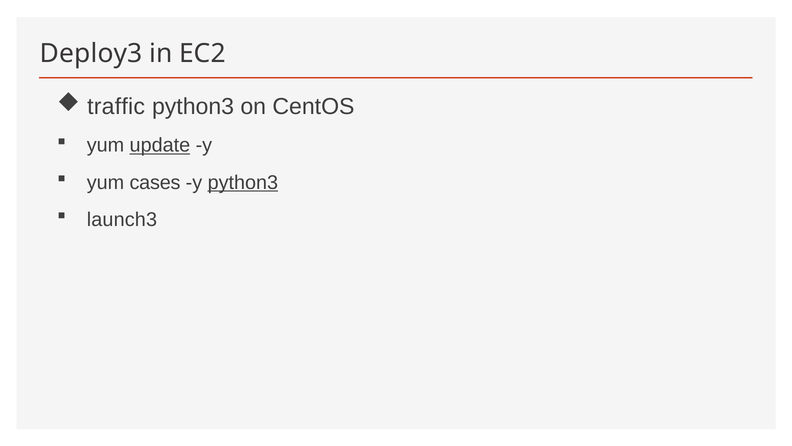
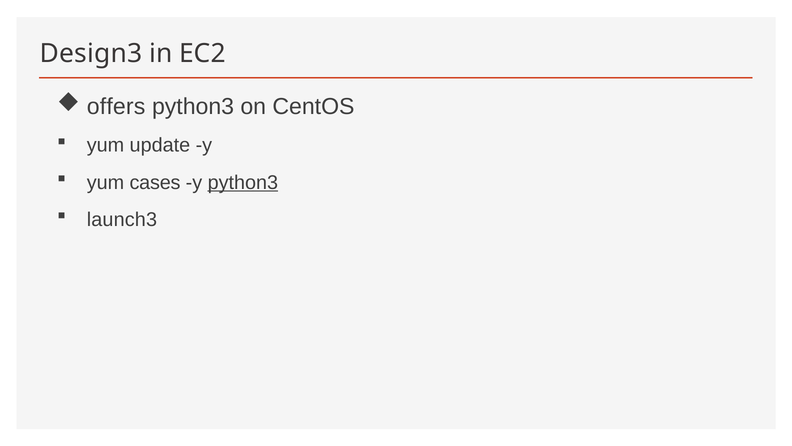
Deploy3: Deploy3 -> Design3
traffic: traffic -> offers
update underline: present -> none
